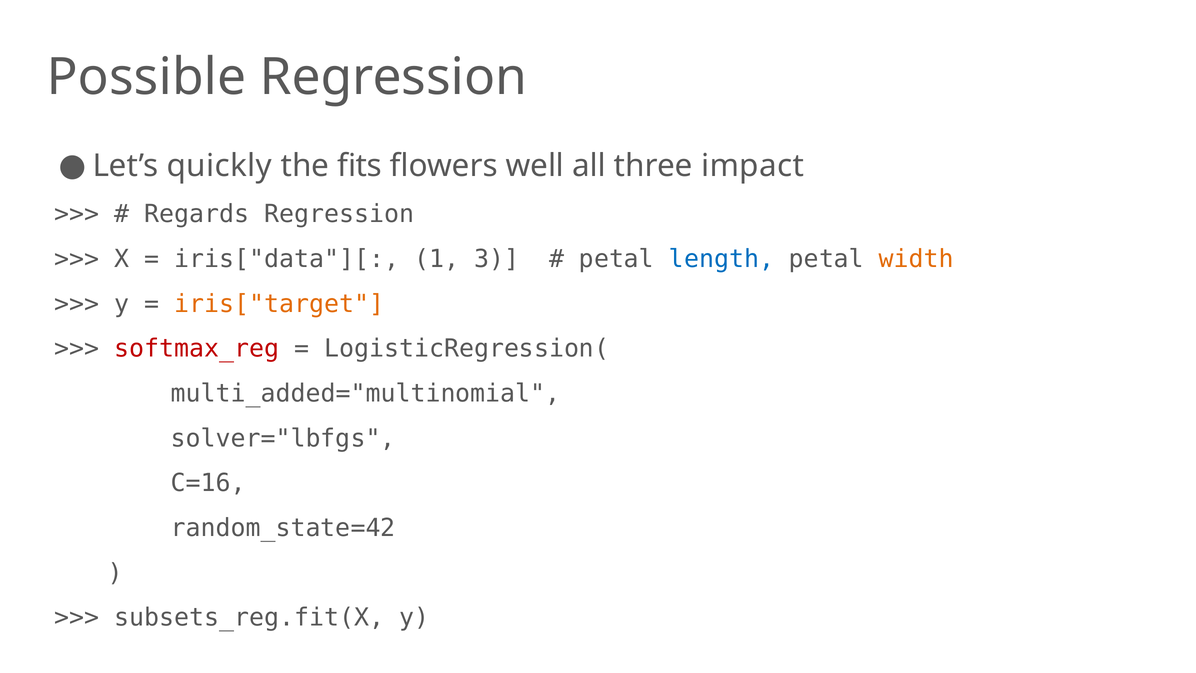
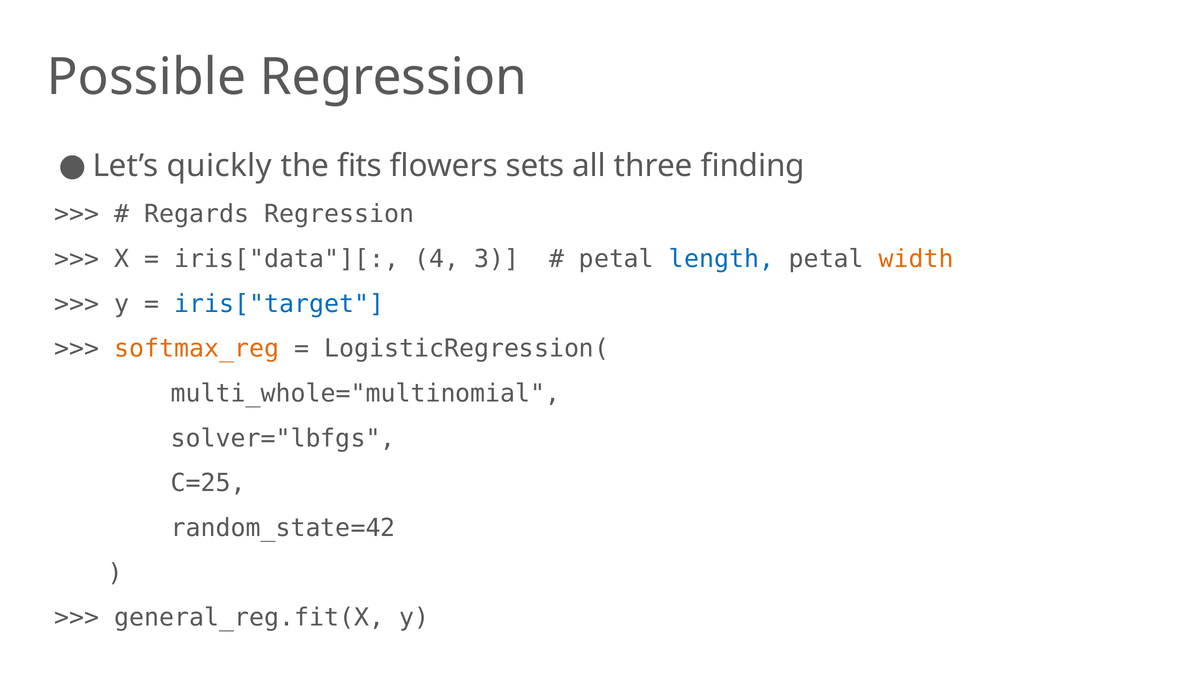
well: well -> sets
impact: impact -> finding
1: 1 -> 4
iris["target colour: orange -> blue
softmax_reg colour: red -> orange
multi_added="multinomial: multi_added="multinomial -> multi_whole="multinomial
C=16: C=16 -> C=25
subsets_reg.fit(X: subsets_reg.fit(X -> general_reg.fit(X
